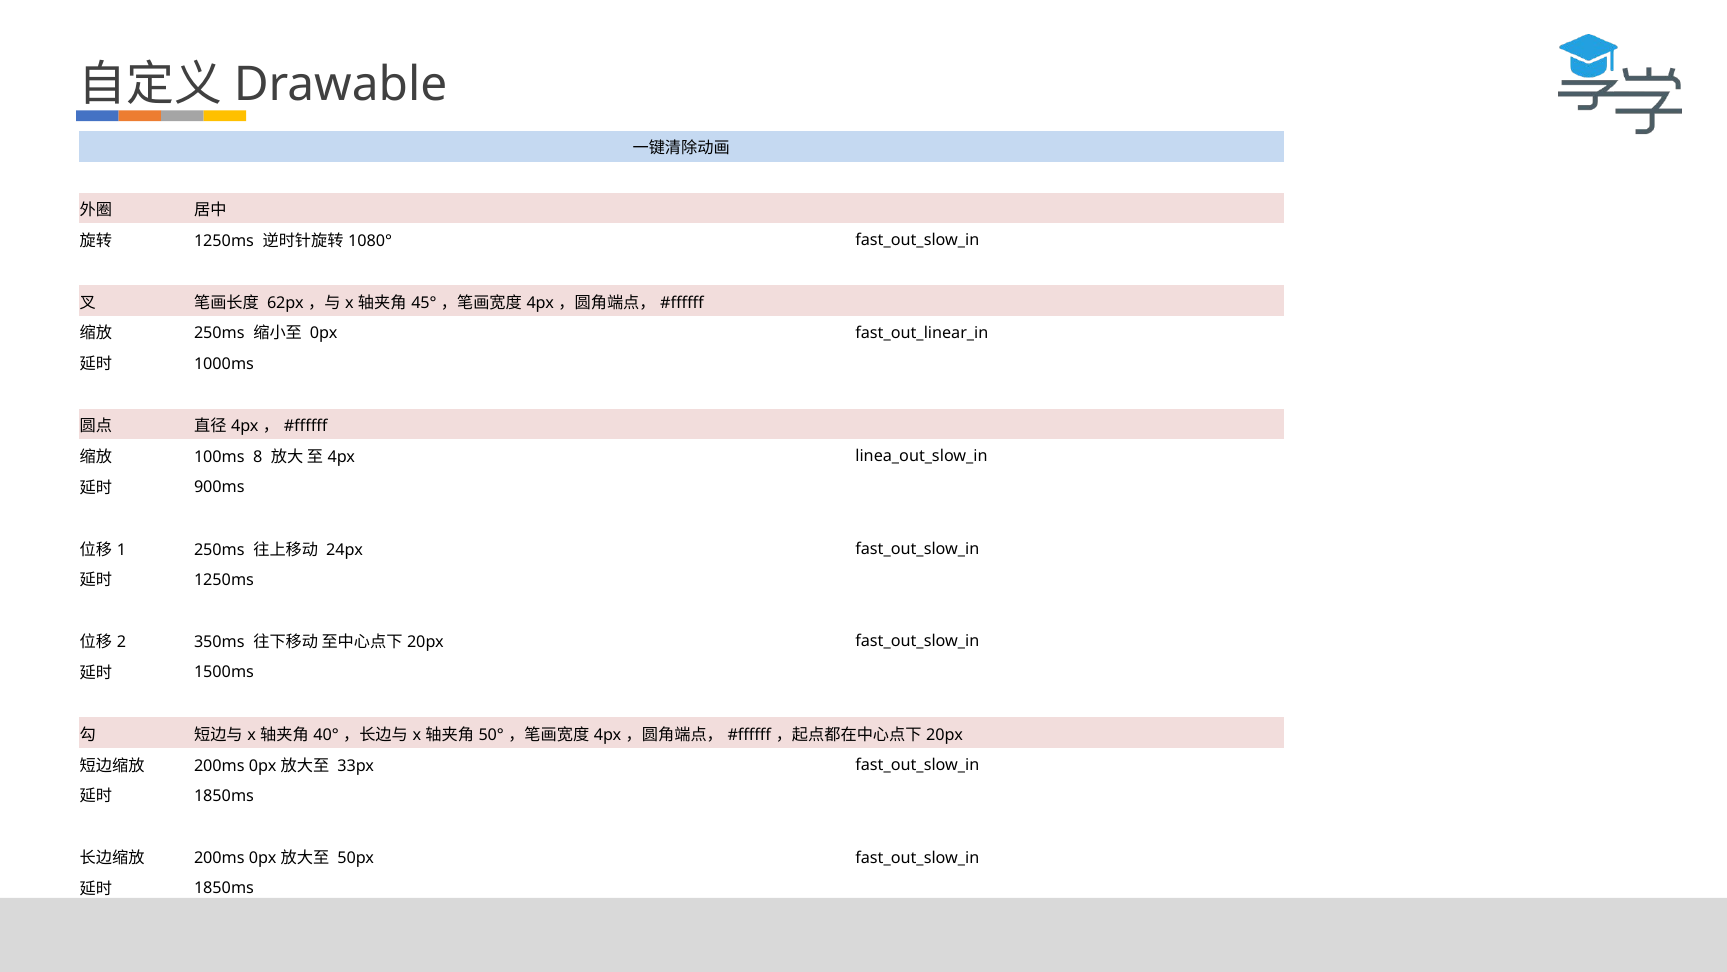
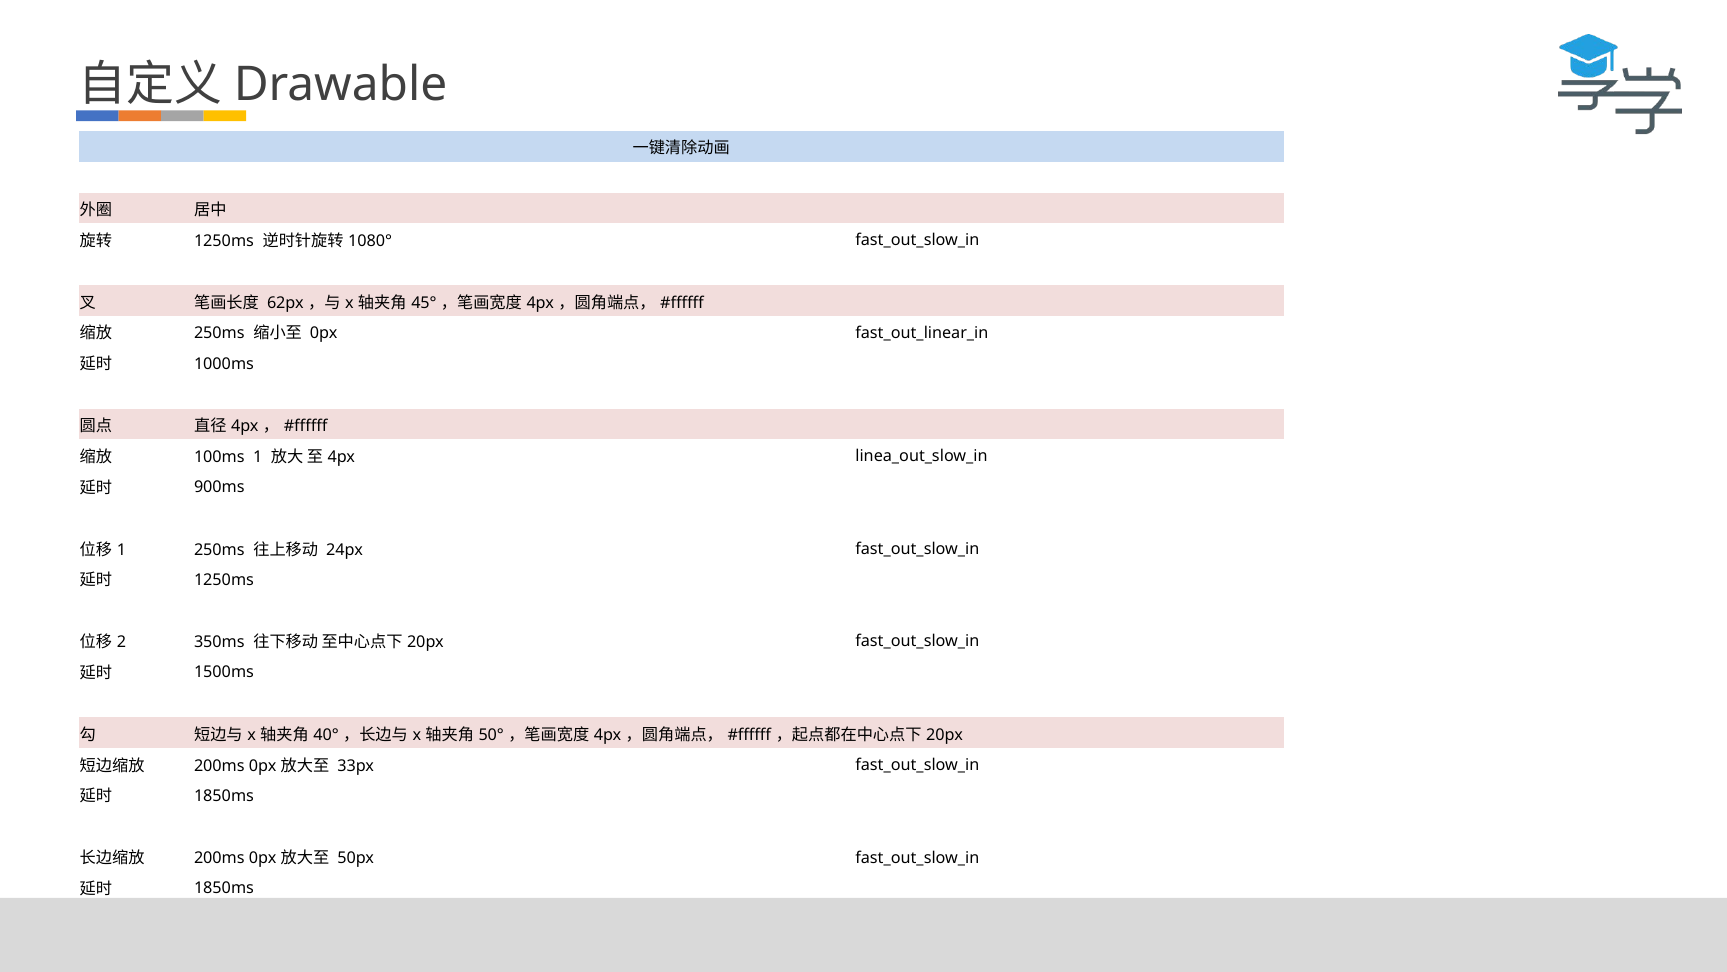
100ms 8: 8 -> 1
